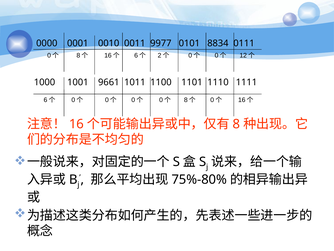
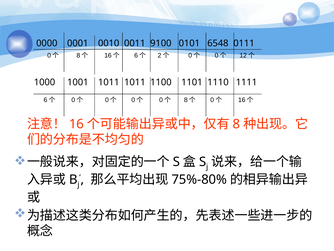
9977: 9977 -> 9100
8834: 8834 -> 6548
1001 9661: 9661 -> 1011
